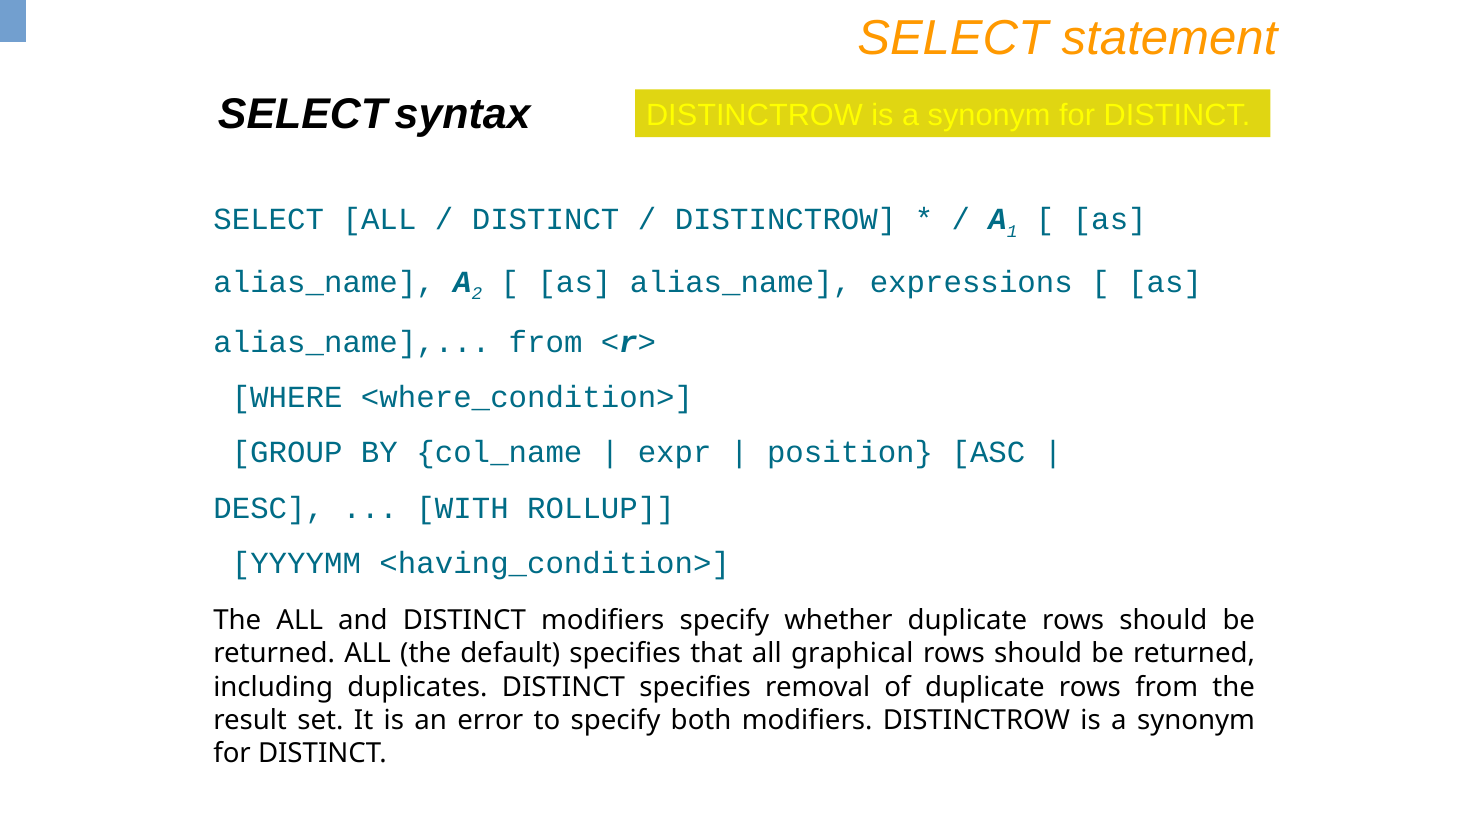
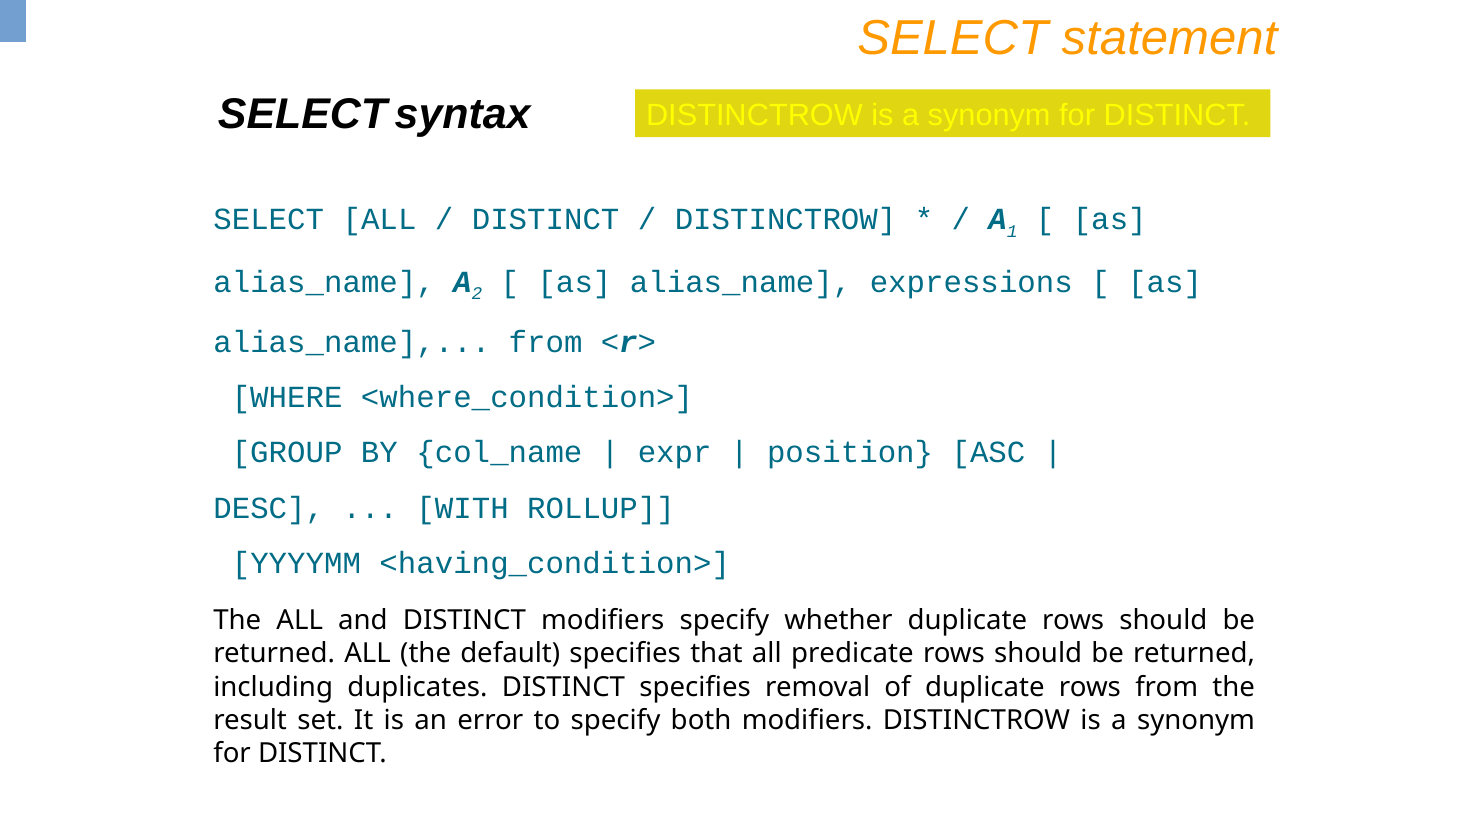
graphical: graphical -> predicate
